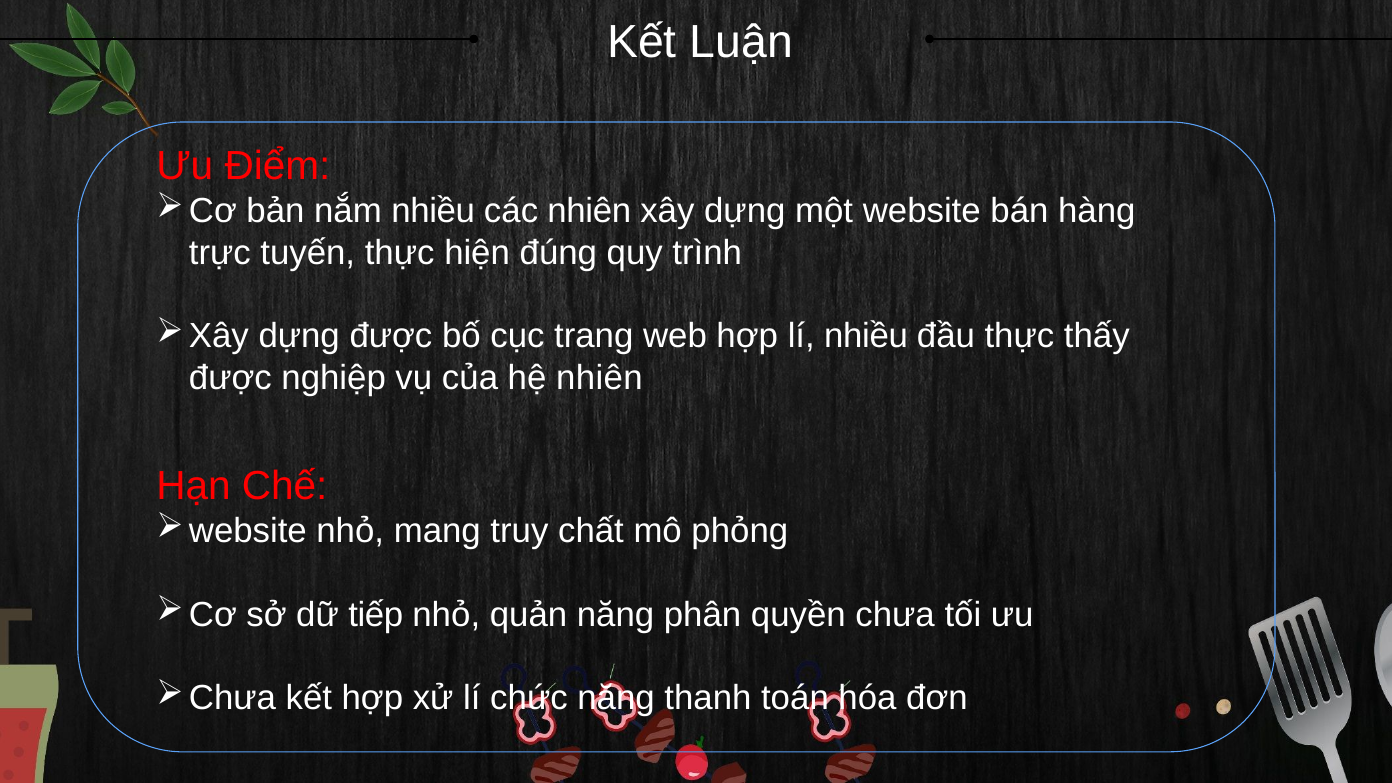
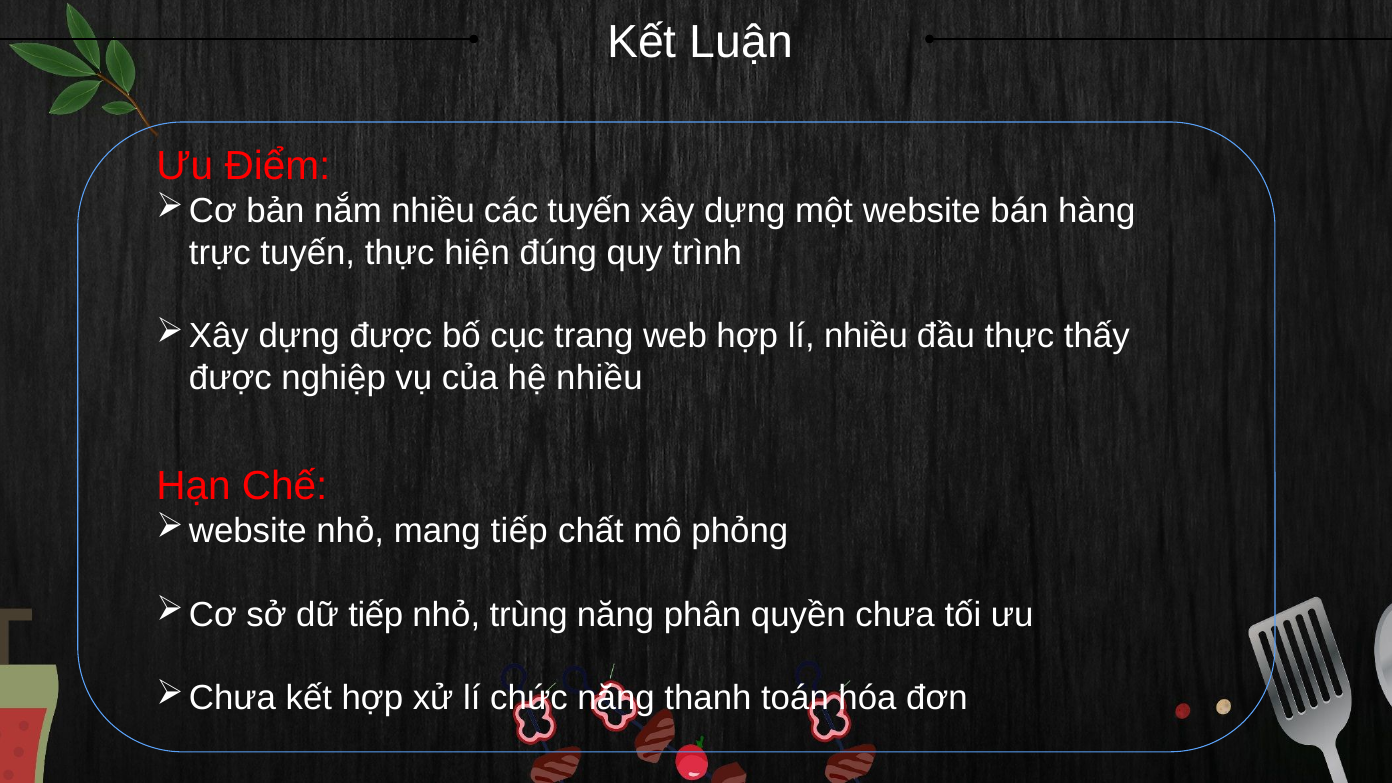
các nhiên: nhiên -> tuyến
hệ nhiên: nhiên -> nhiều
mang truy: truy -> tiếp
quản: quản -> trùng
